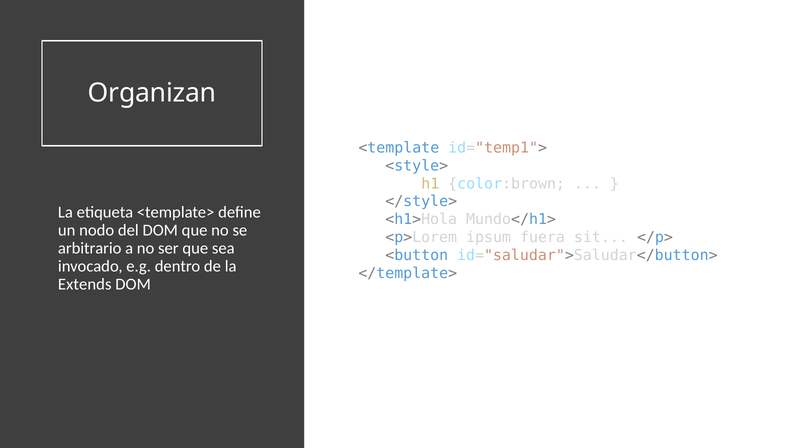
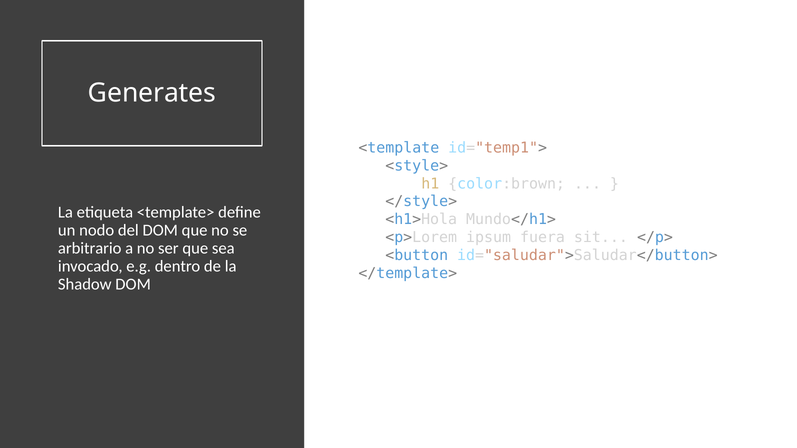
Organizan: Organizan -> Generates
Extends: Extends -> Shadow
